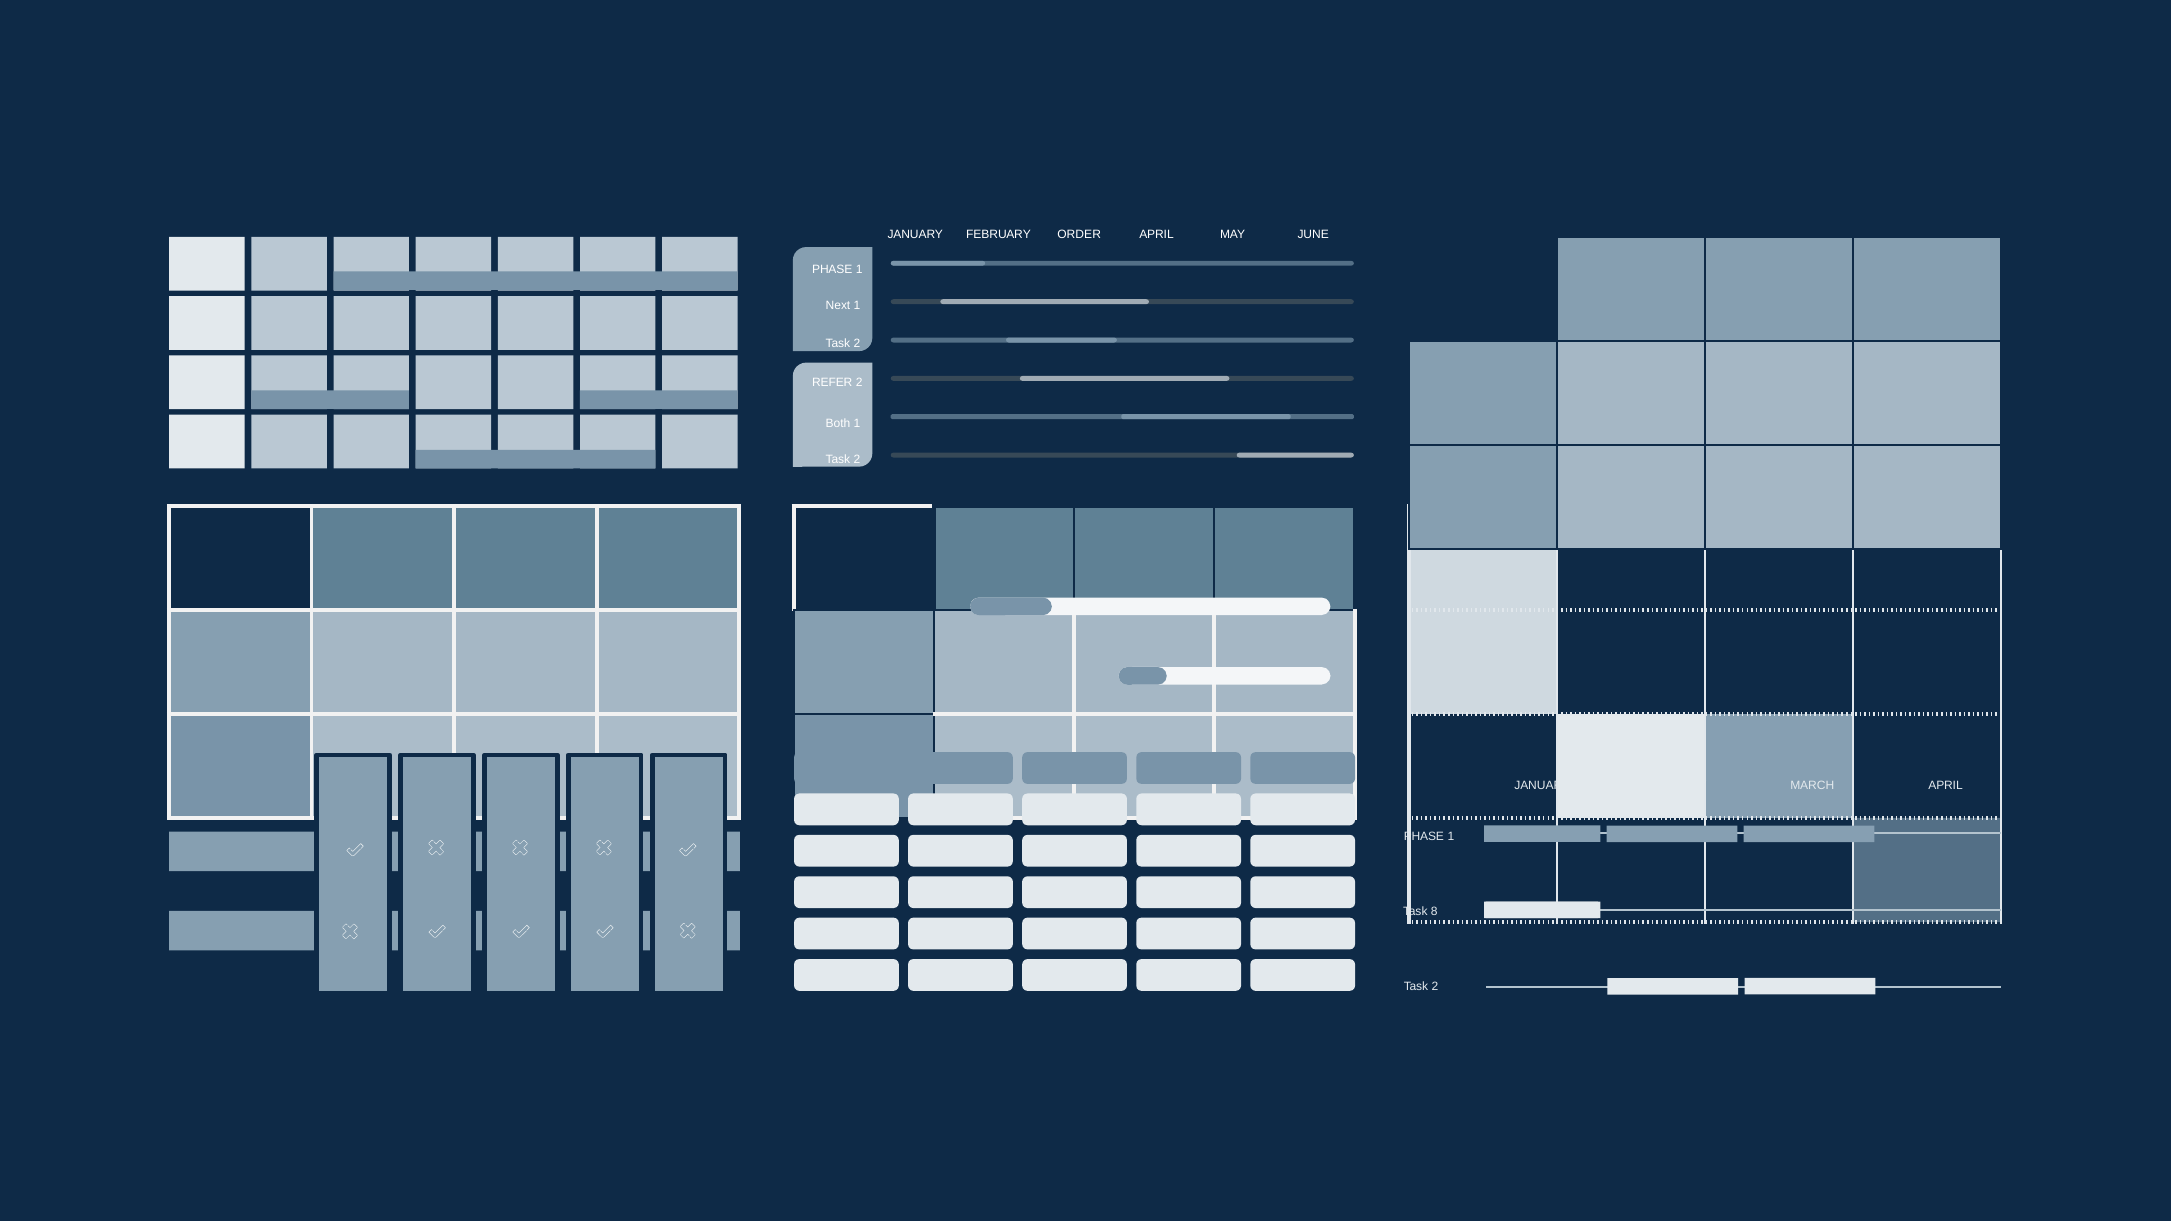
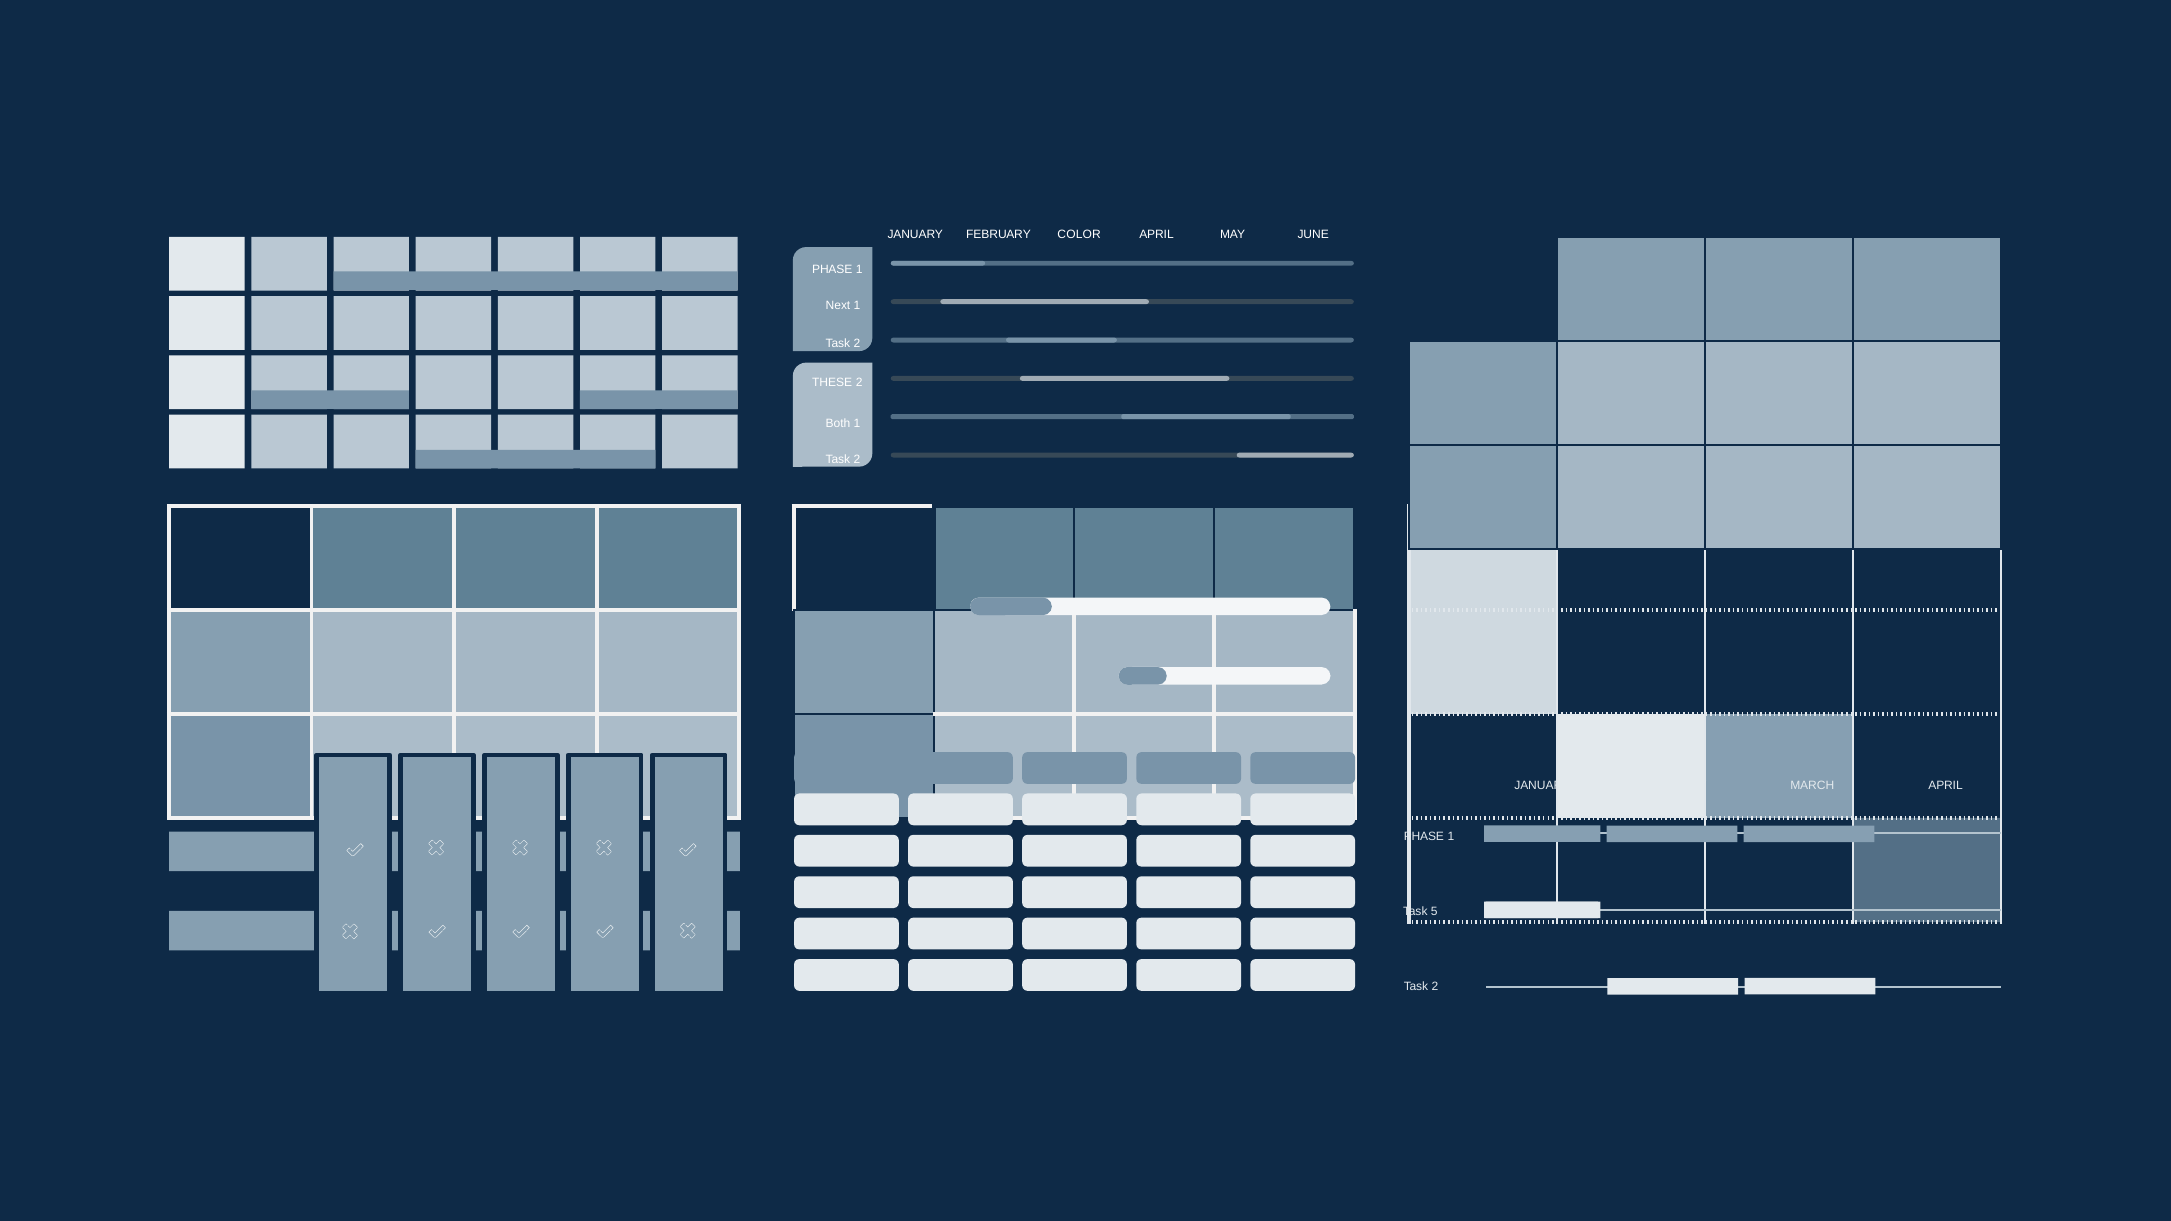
ORDER: ORDER -> COLOR
REFER: REFER -> THESE
8: 8 -> 5
